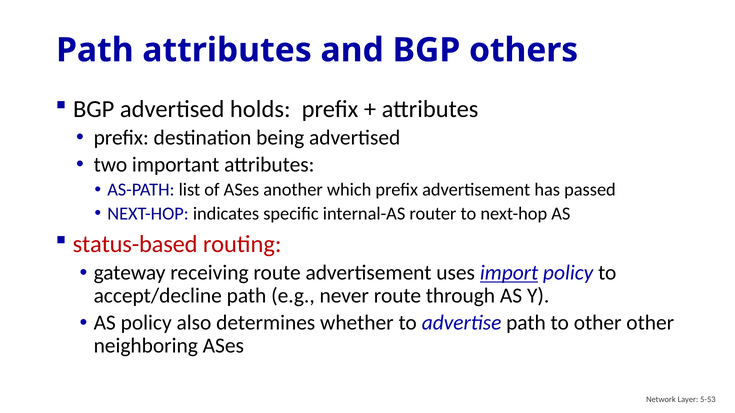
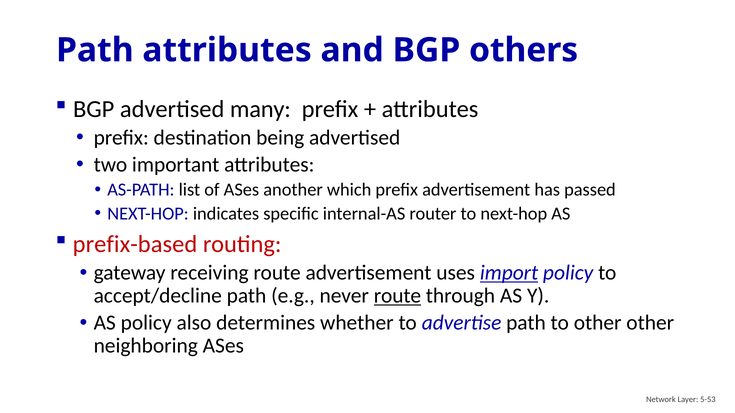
holds: holds -> many
status-based: status-based -> prefix-based
route at (397, 296) underline: none -> present
